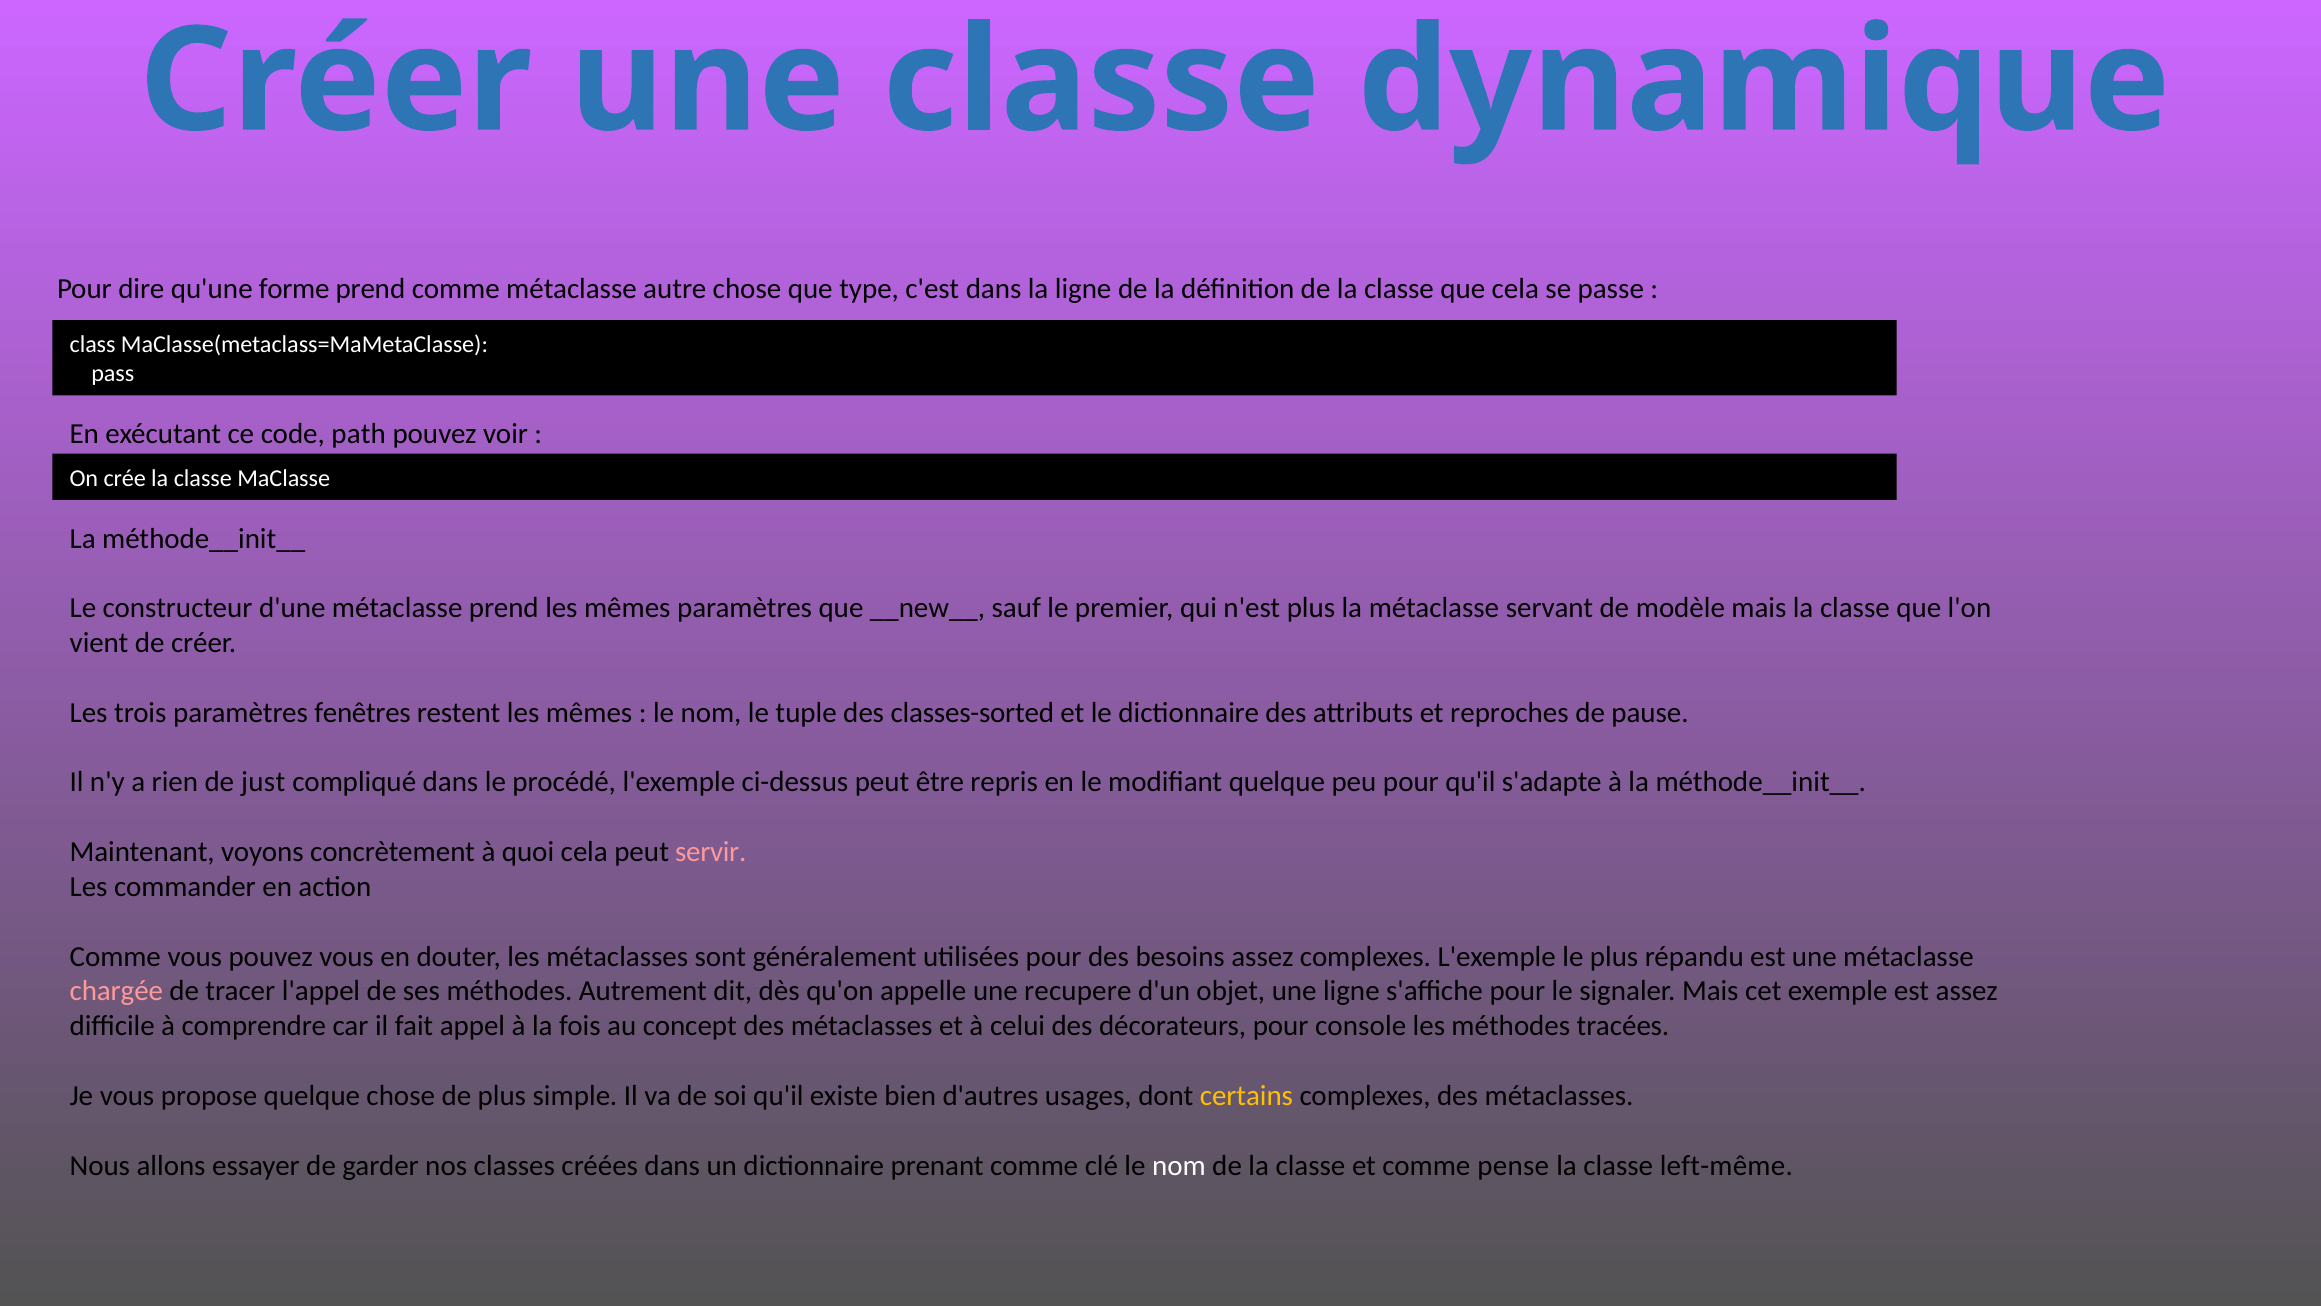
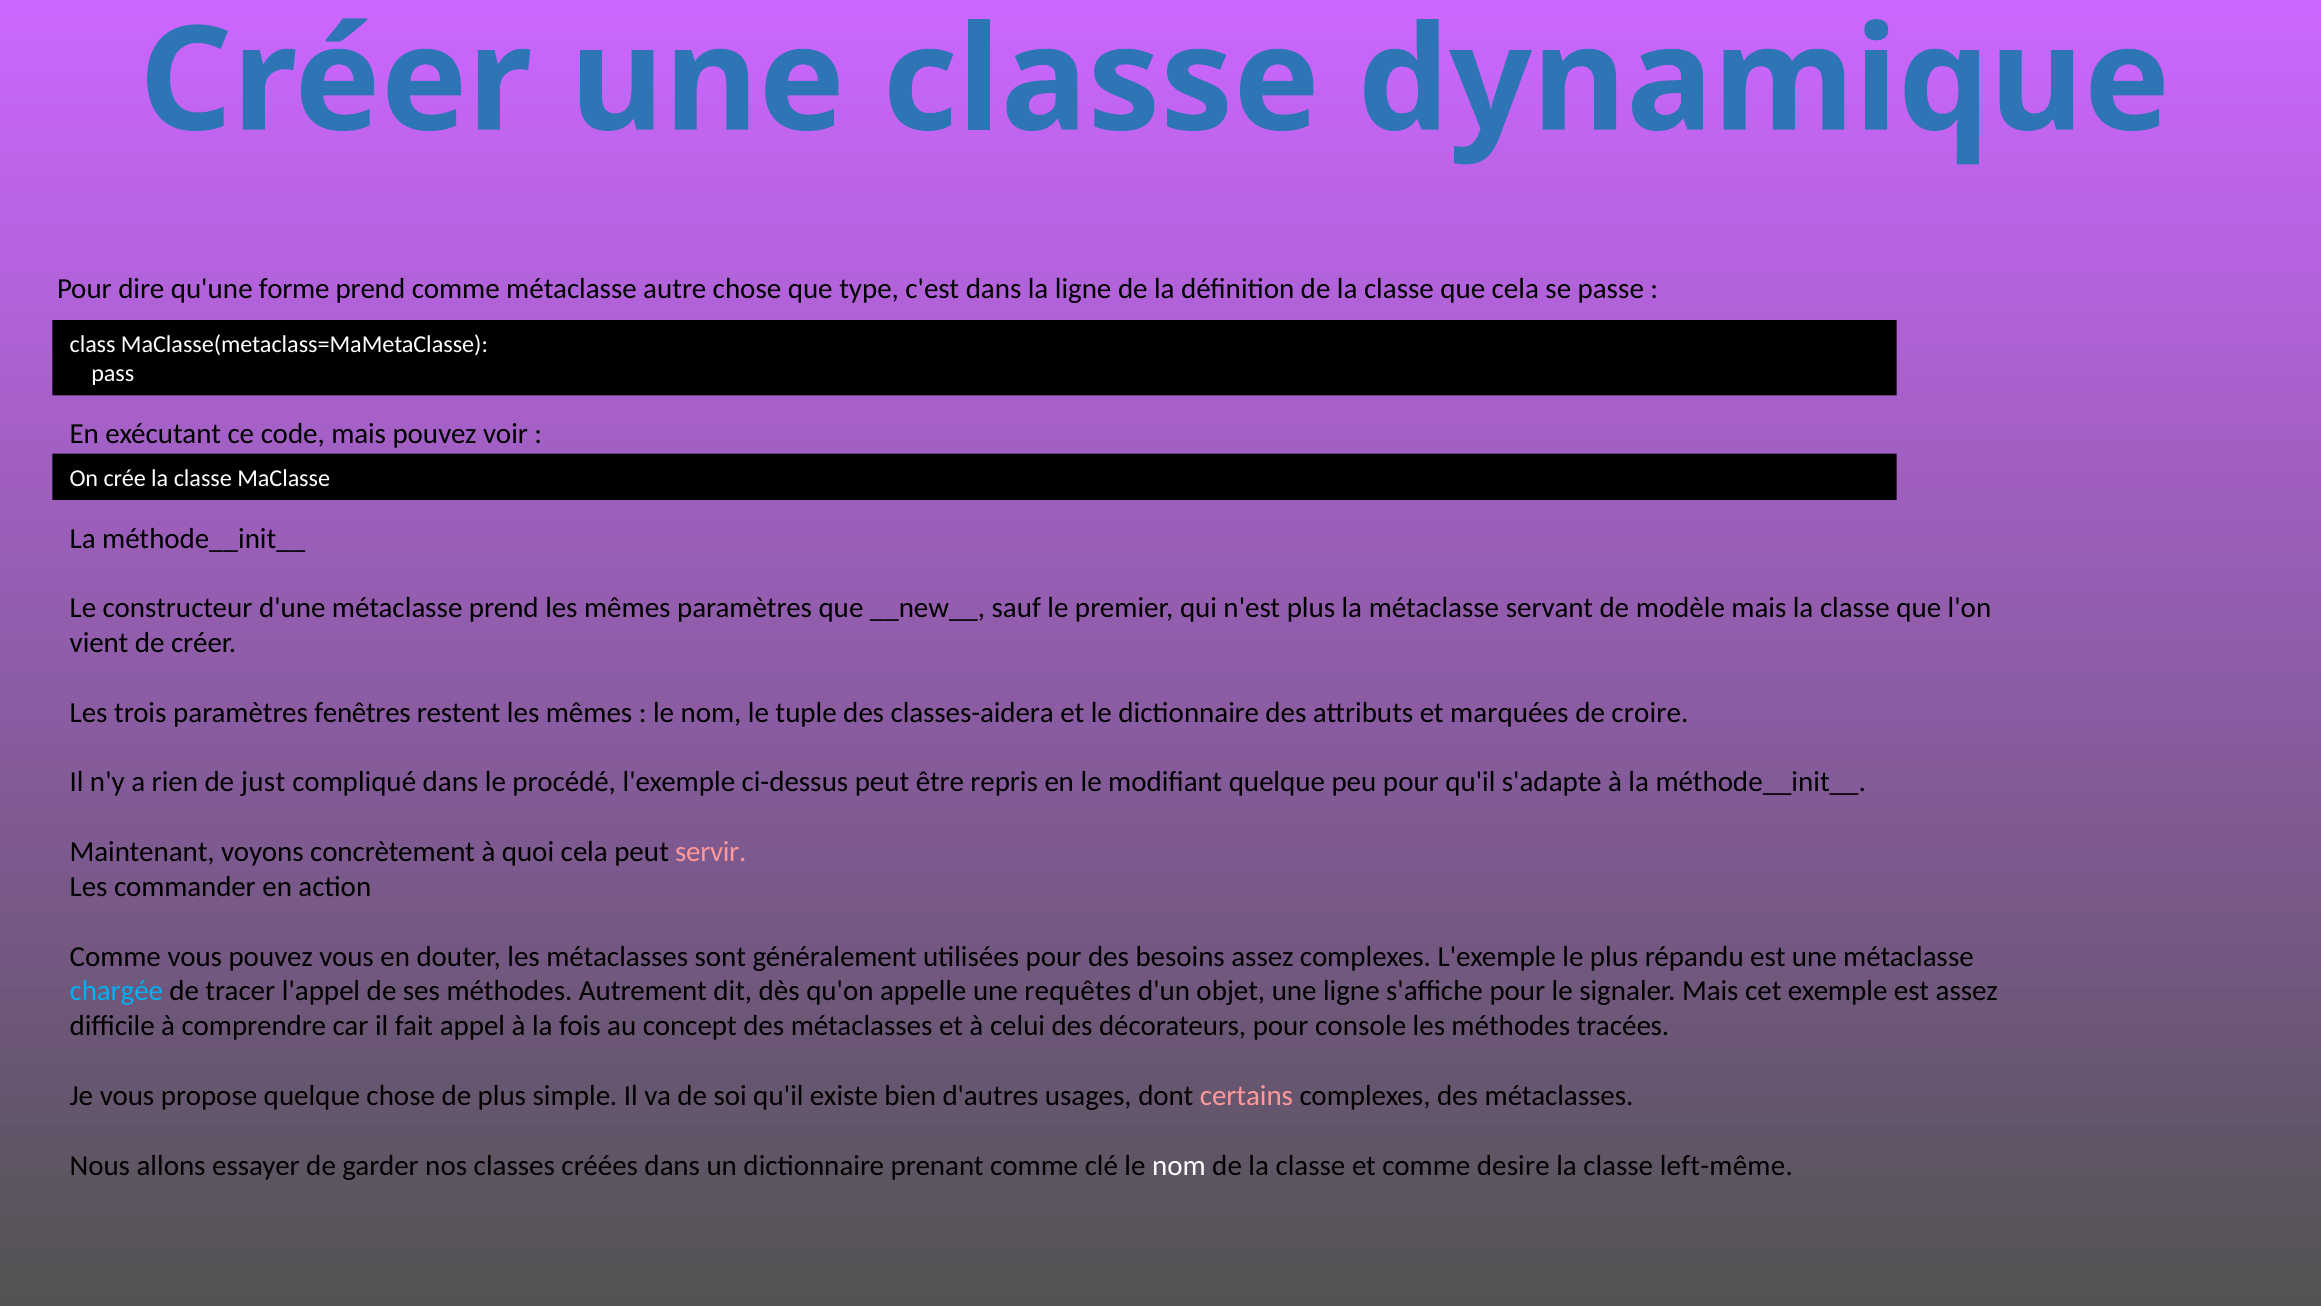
code path: path -> mais
classes-sorted: classes-sorted -> classes-aidera
reproches: reproches -> marquées
pause: pause -> croire
chargée colour: pink -> light blue
recupere: recupere -> requêtes
certains colour: yellow -> pink
pense: pense -> desire
